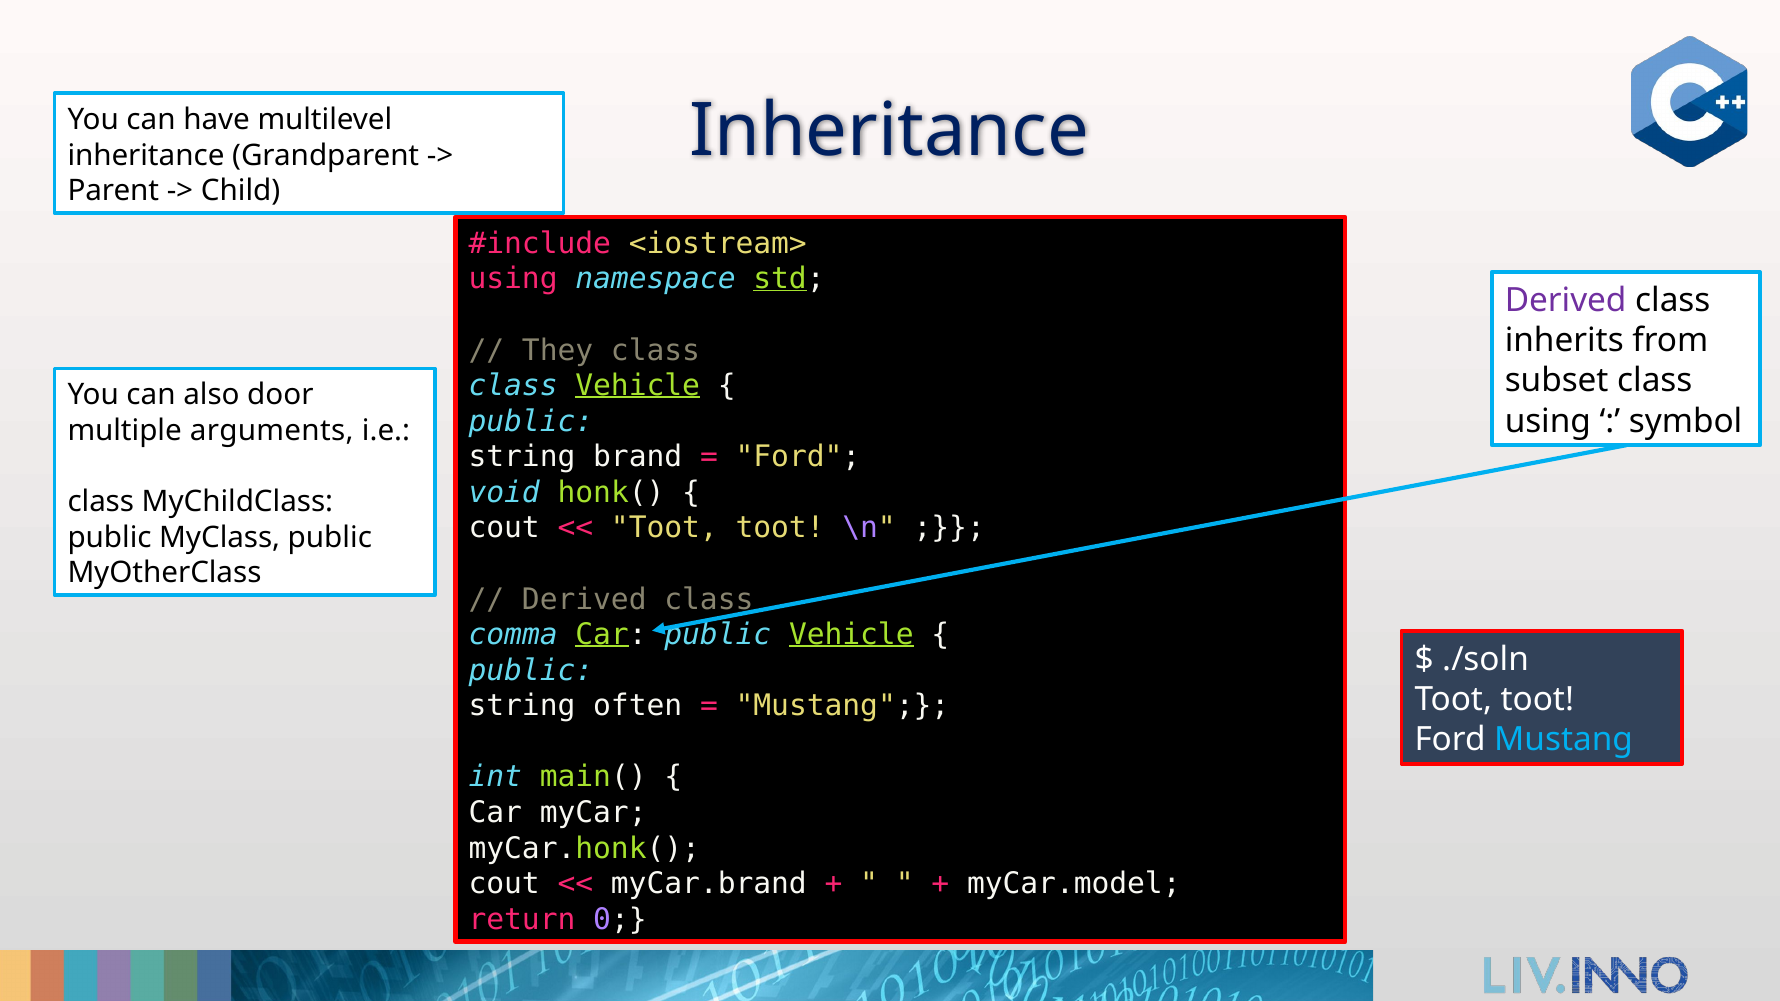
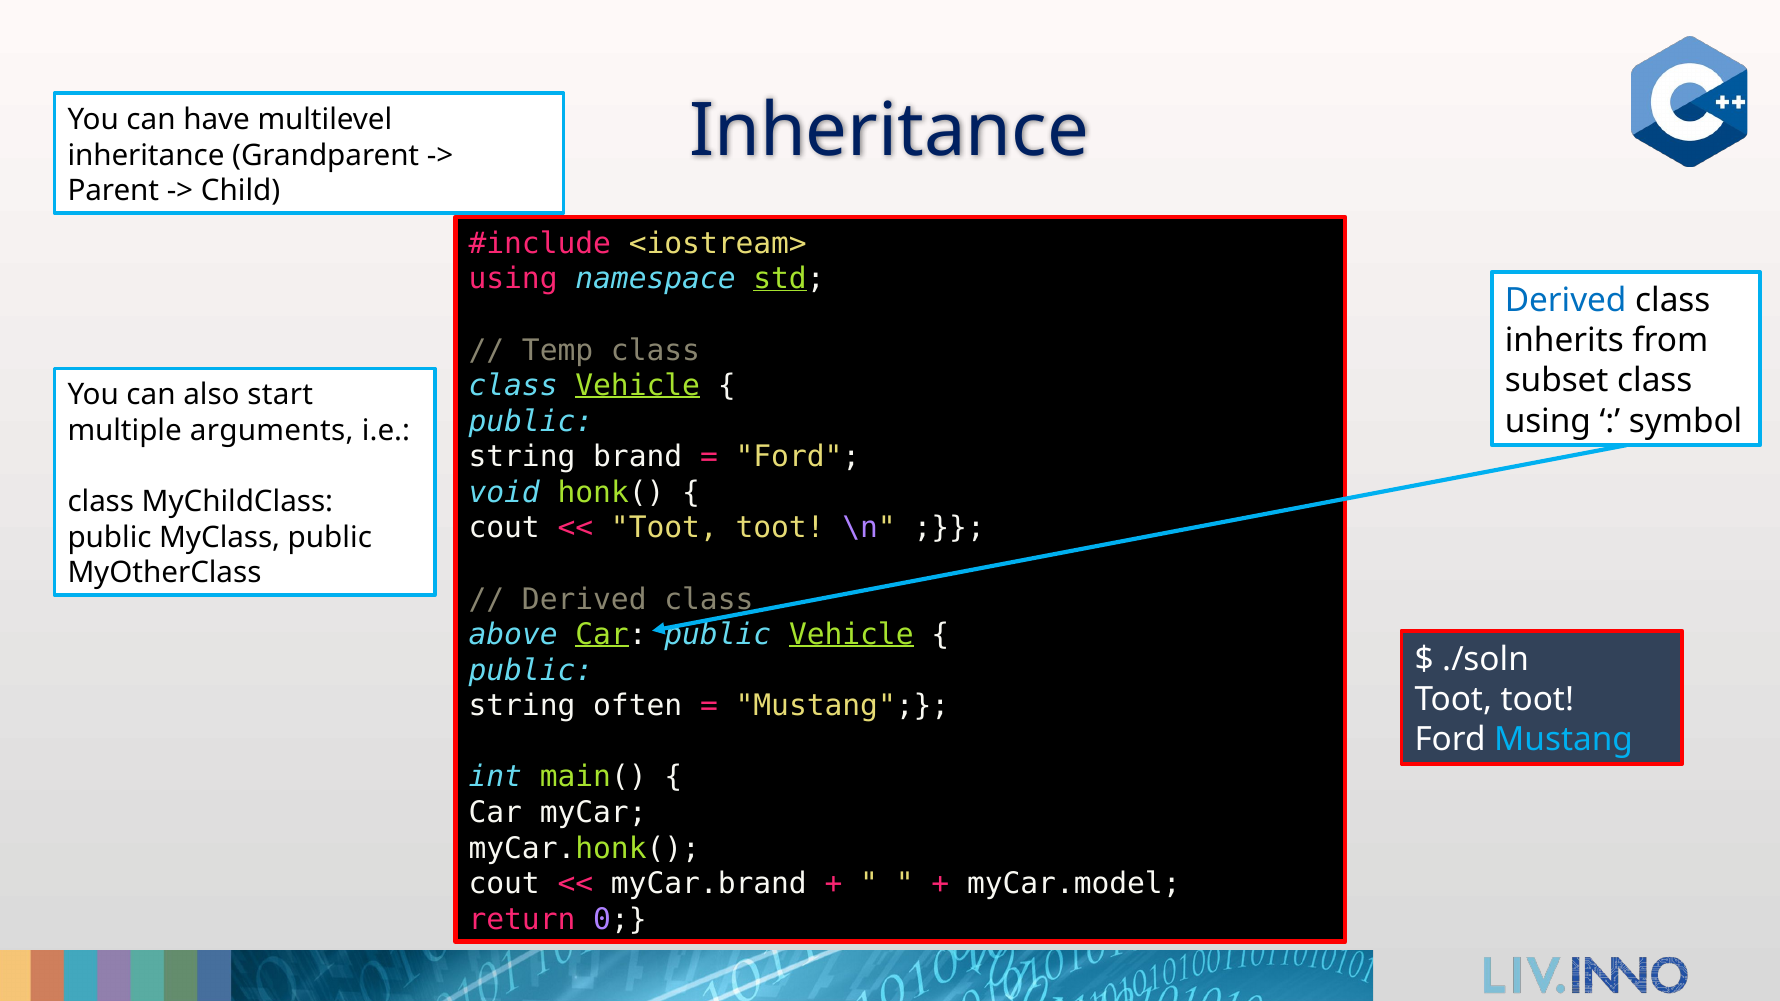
Derived at (1566, 301) colour: purple -> blue
They: They -> Temp
door: door -> start
comma: comma -> above
